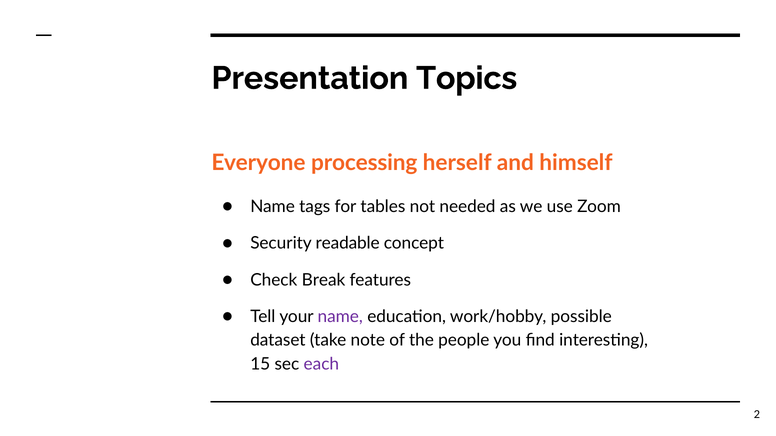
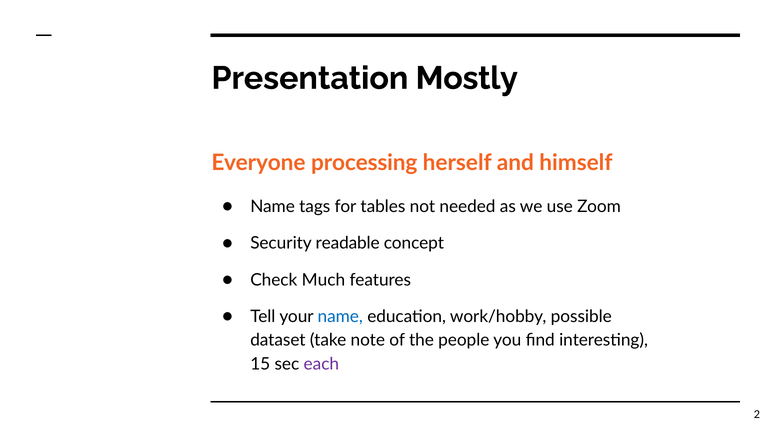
Topics: Topics -> Mostly
Break: Break -> Much
name at (340, 317) colour: purple -> blue
